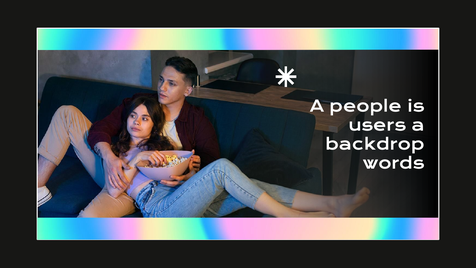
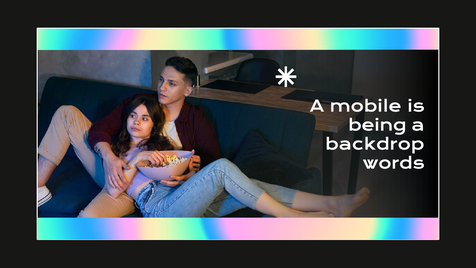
people: people -> mobile
users: users -> being
